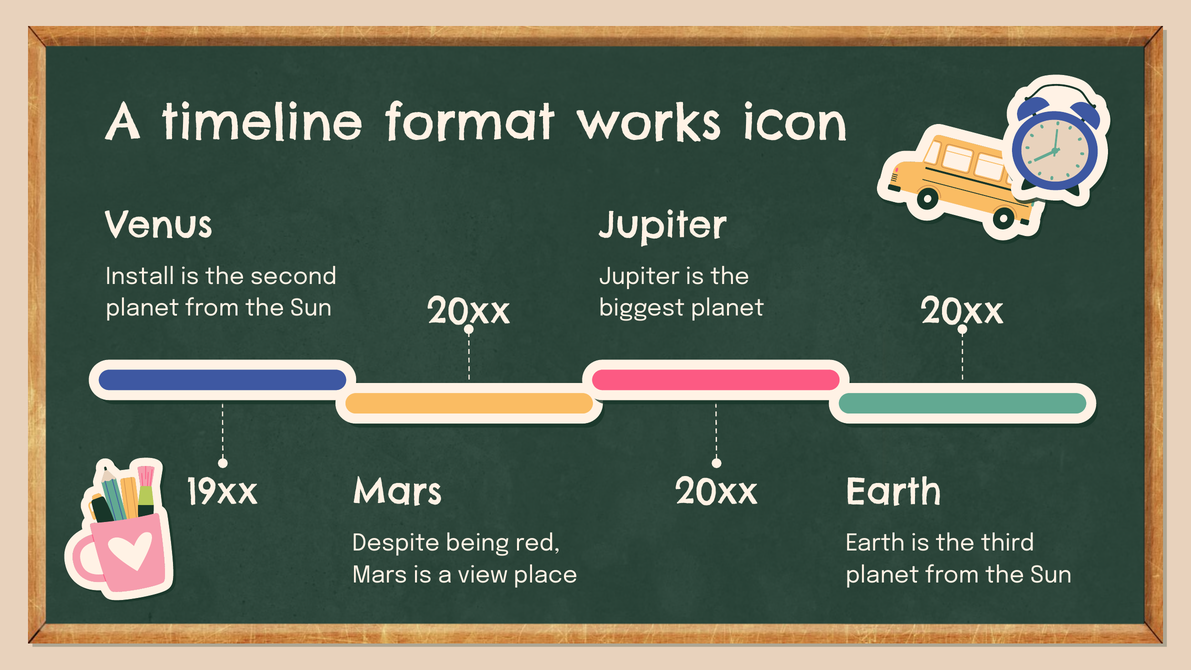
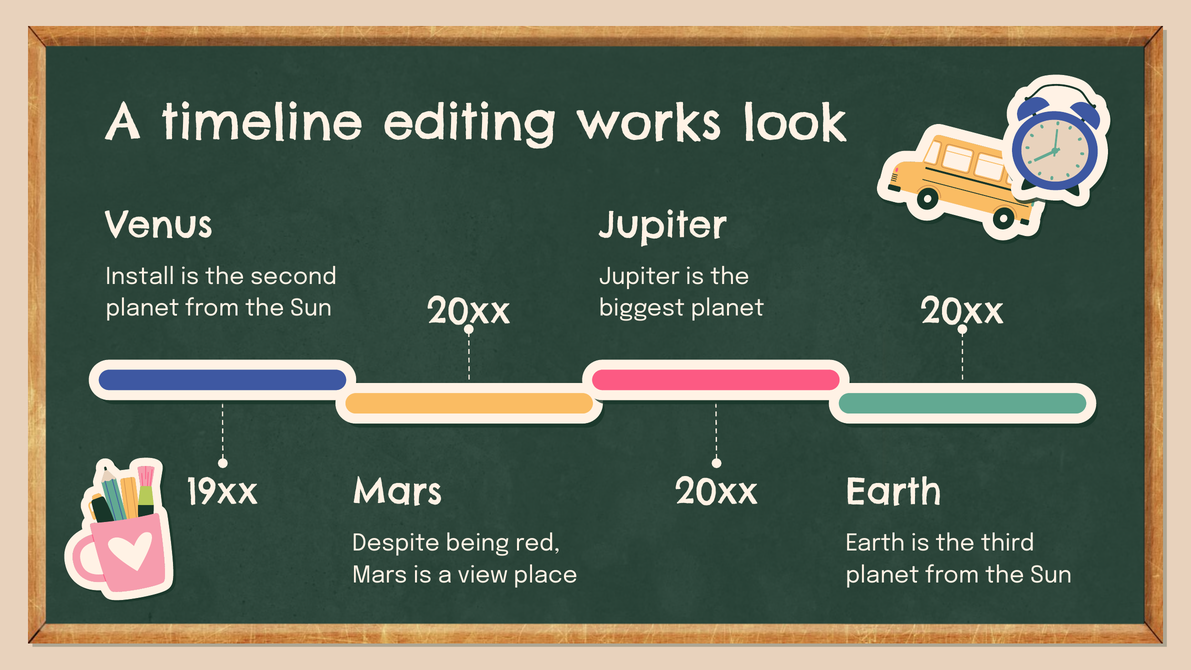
format: format -> editing
icon: icon -> look
